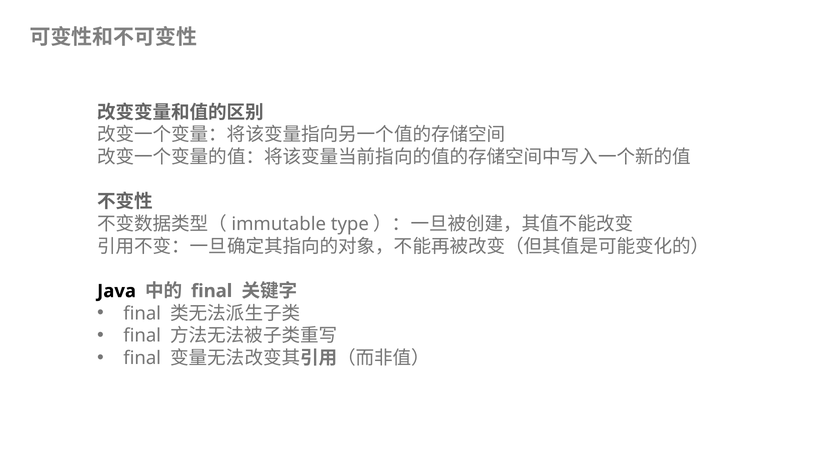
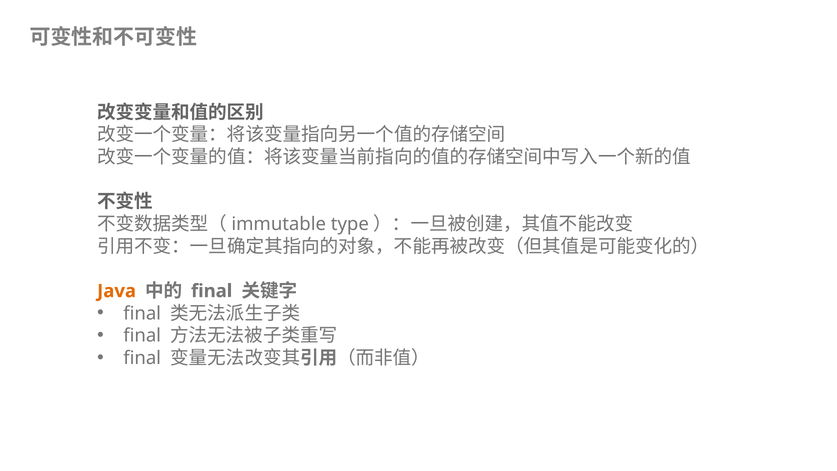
Java colour: black -> orange
